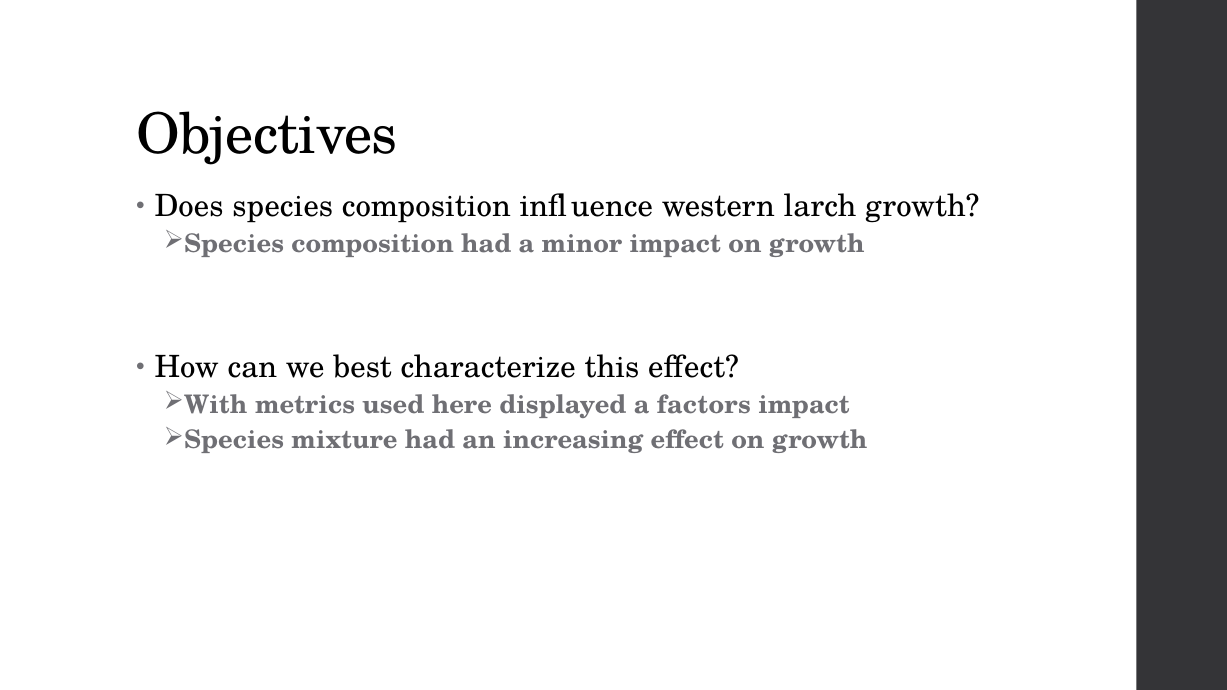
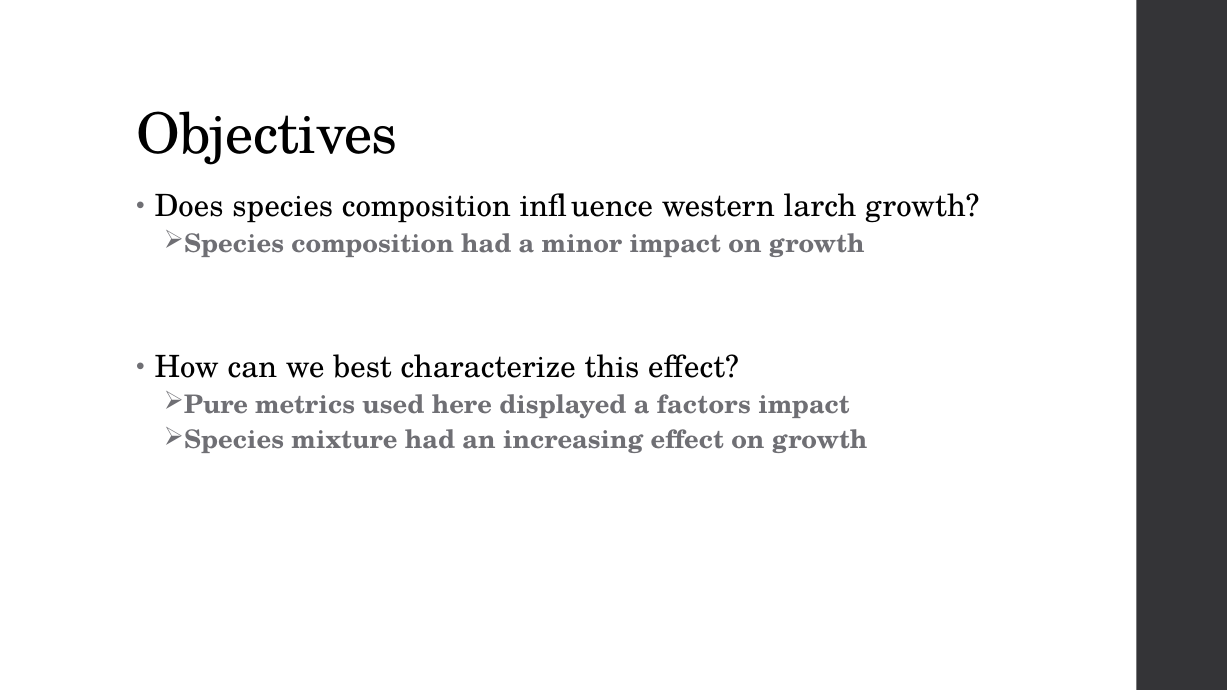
With: With -> Pure
